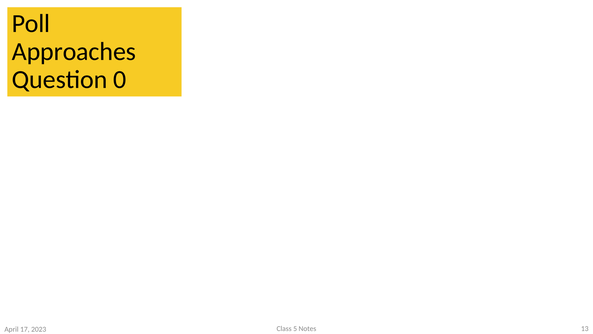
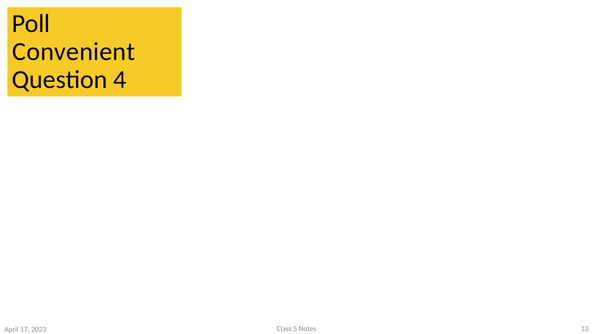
Approaches: Approaches -> Convenient
0: 0 -> 4
